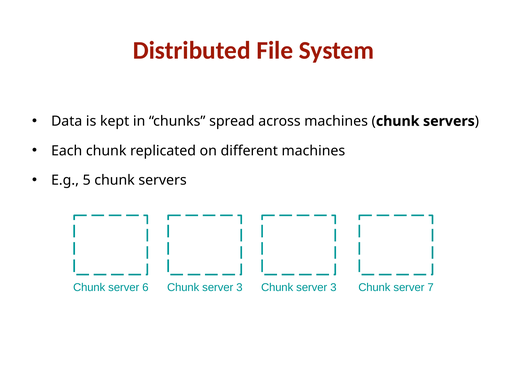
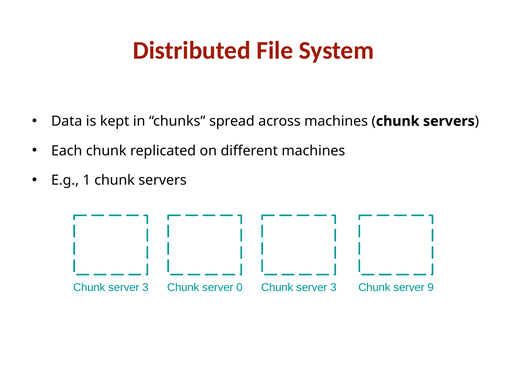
5: 5 -> 1
6 at (145, 288): 6 -> 3
3 at (239, 288): 3 -> 0
7: 7 -> 9
